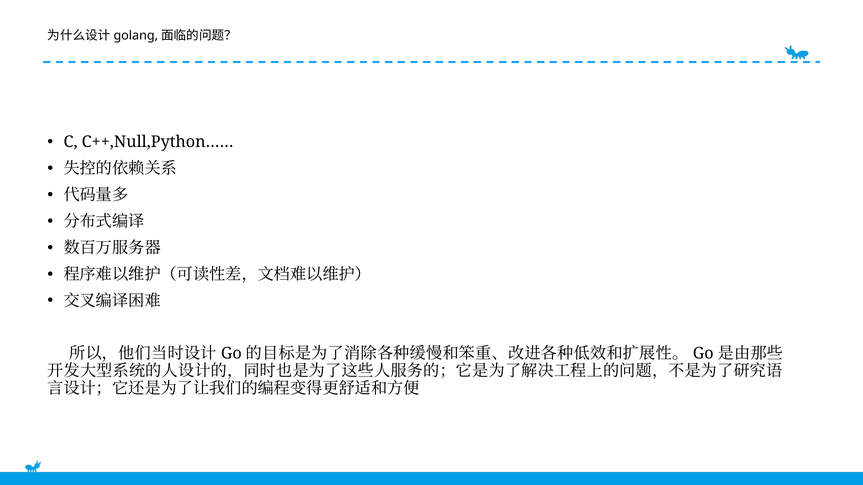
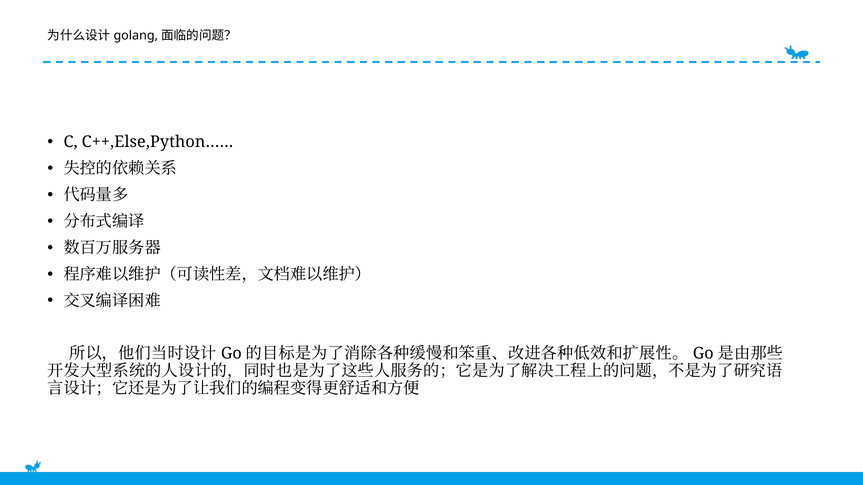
C++,Null,Python……: C++,Null,Python…… -> C++,Else,Python……
